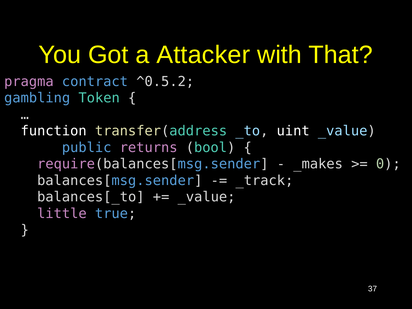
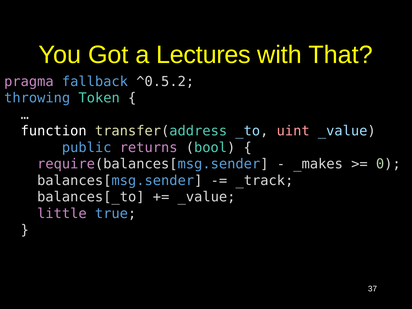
Attacker: Attacker -> Lectures
contract: contract -> fallback
gambling: gambling -> throwing
uint colour: white -> pink
